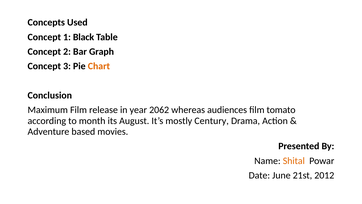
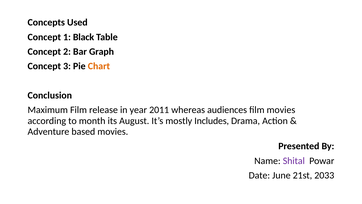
2062: 2062 -> 2011
film tomato: tomato -> movies
Century: Century -> Includes
Shital colour: orange -> purple
2012: 2012 -> 2033
